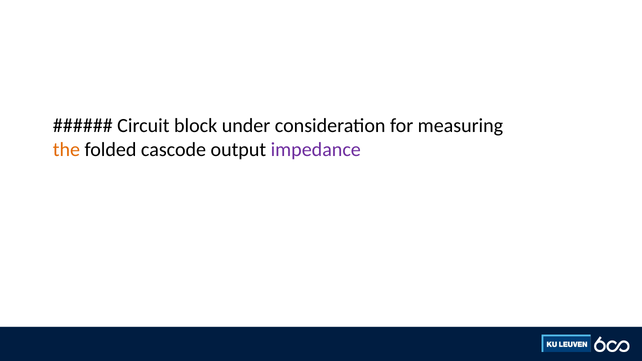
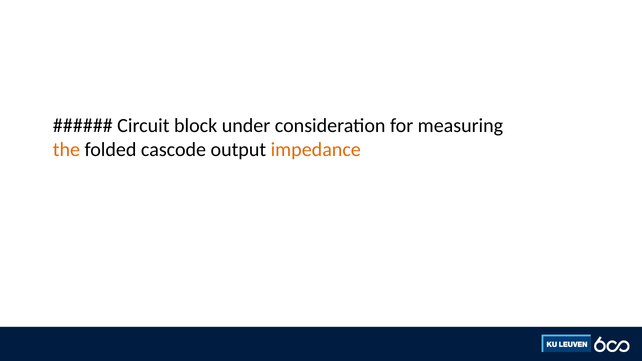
impedance colour: purple -> orange
